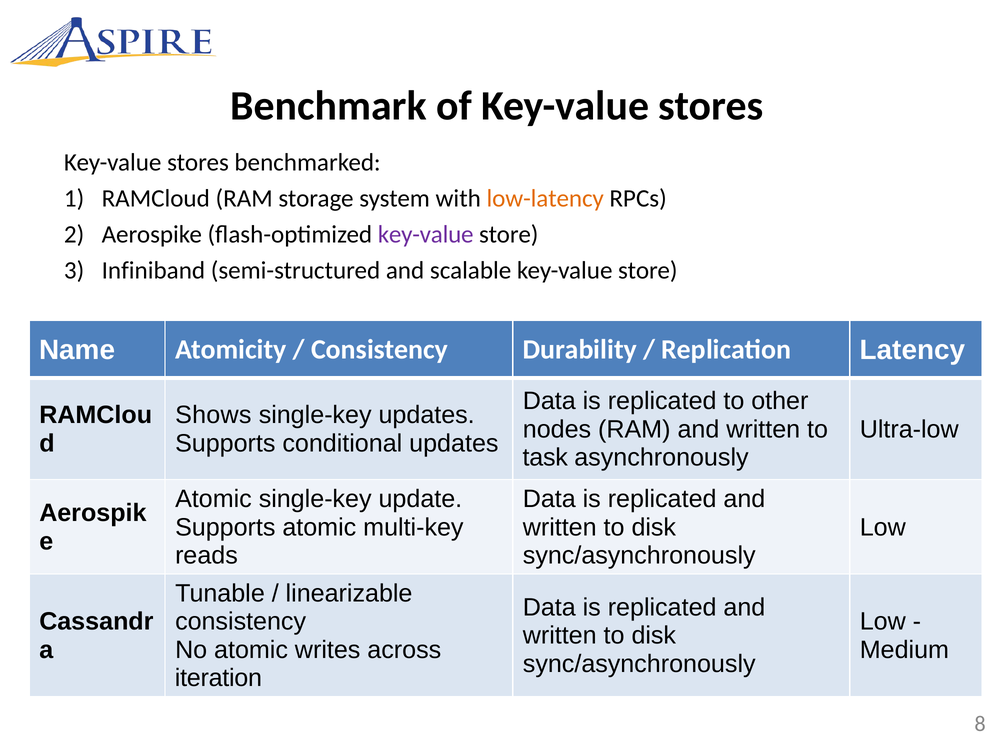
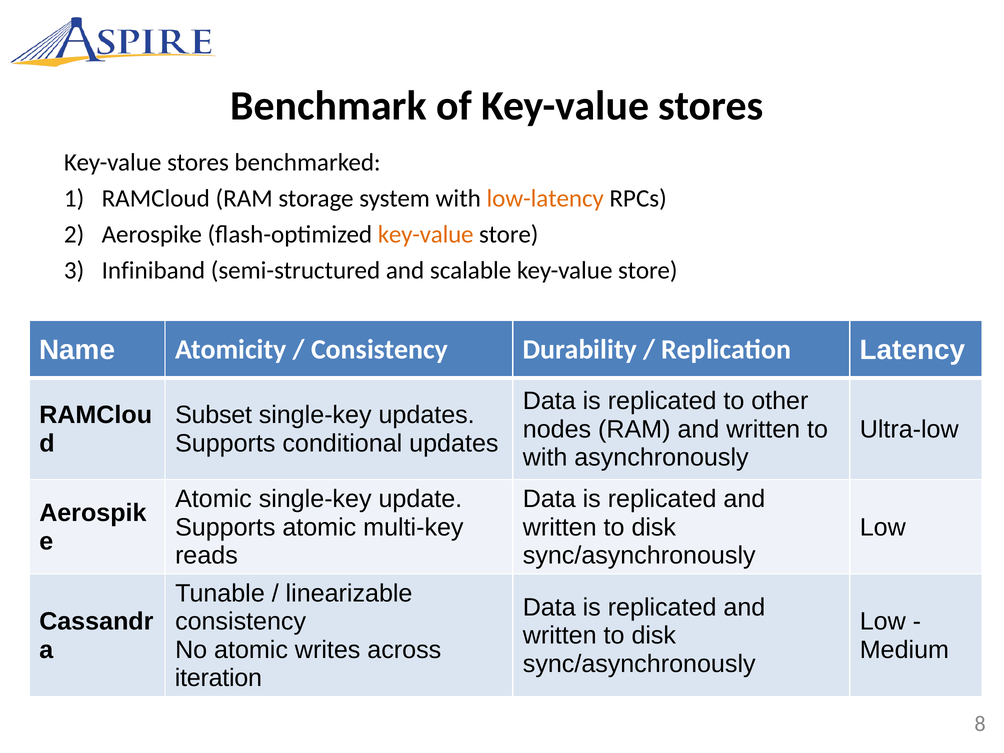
key-value at (426, 234) colour: purple -> orange
Shows: Shows -> Subset
task at (545, 457): task -> with
